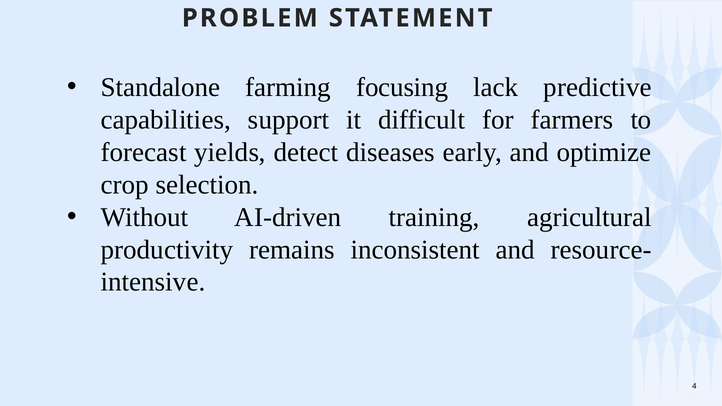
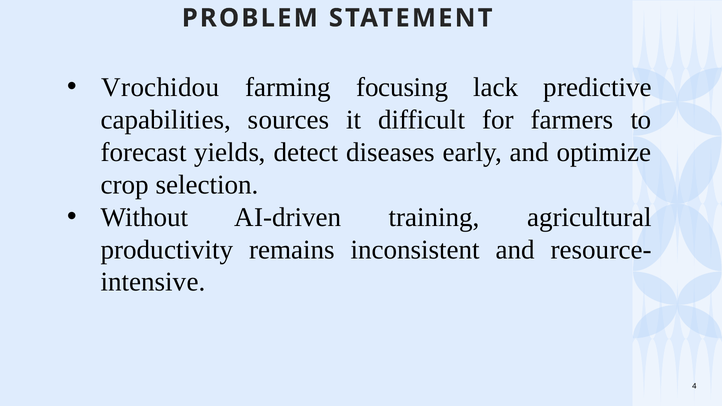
Standalone: Standalone -> Vrochidou
support: support -> sources
